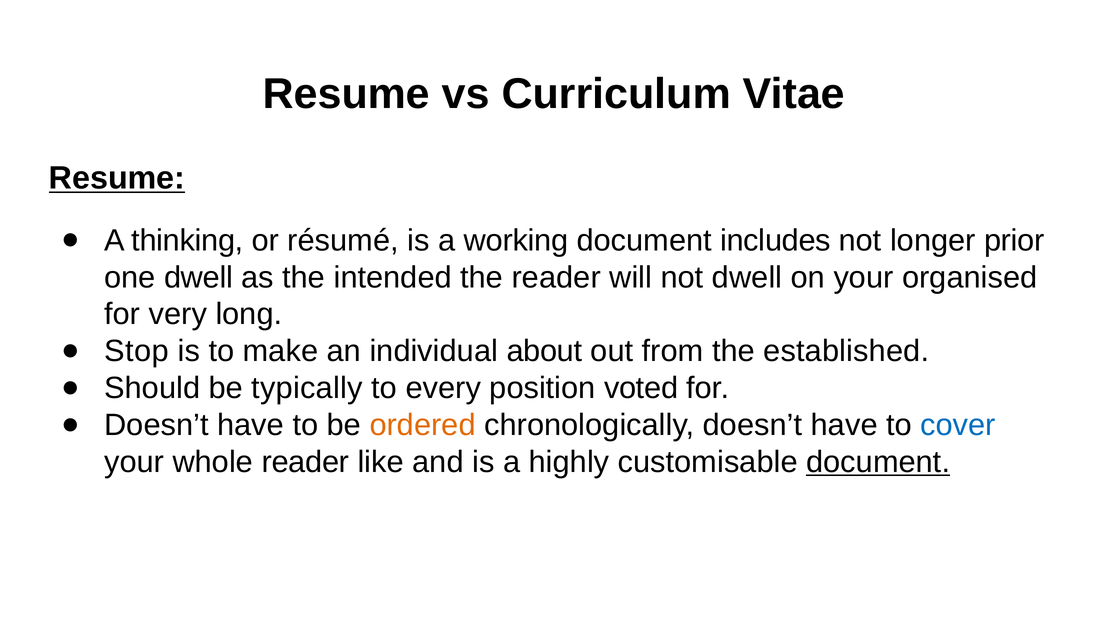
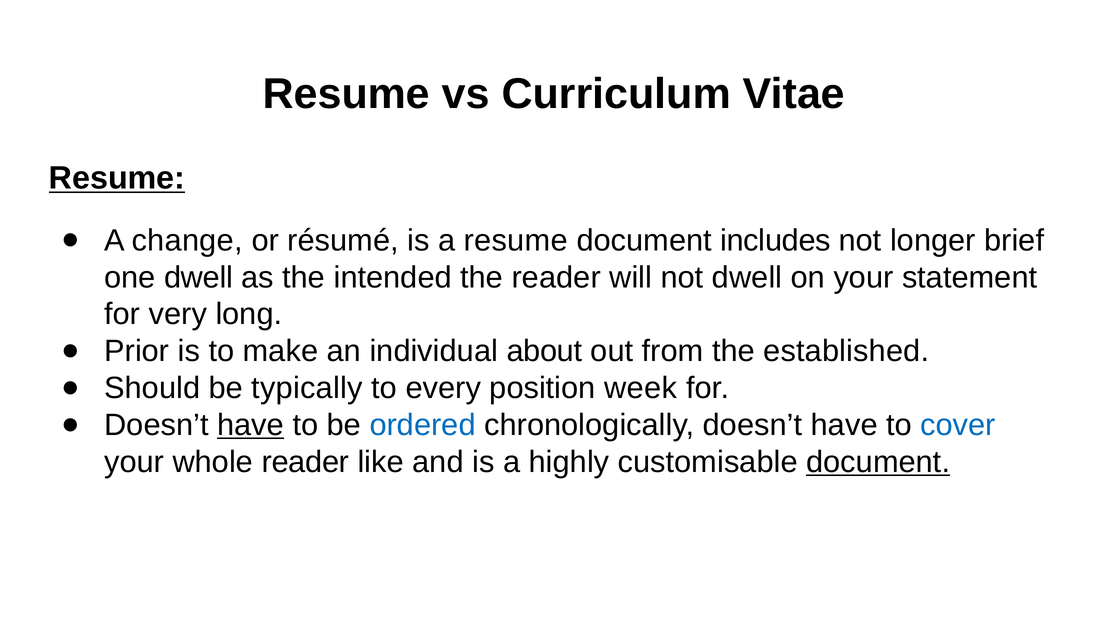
thinking: thinking -> change
a working: working -> resume
prior: prior -> brief
organised: organised -> statement
Stop: Stop -> Prior
voted: voted -> week
have at (251, 425) underline: none -> present
ordered colour: orange -> blue
